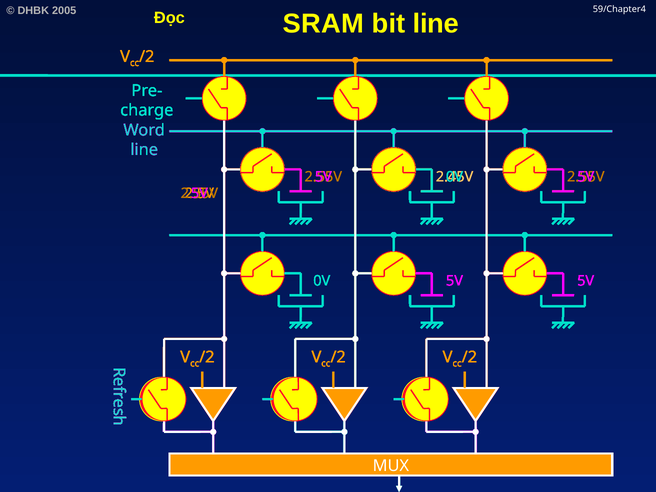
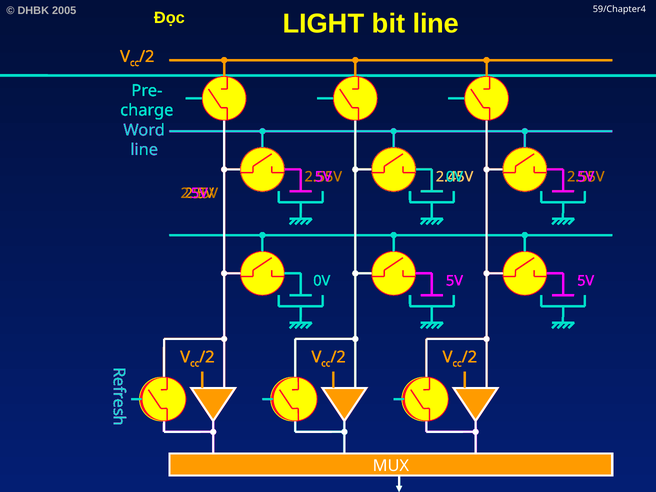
SRAM: SRAM -> LIGHT
